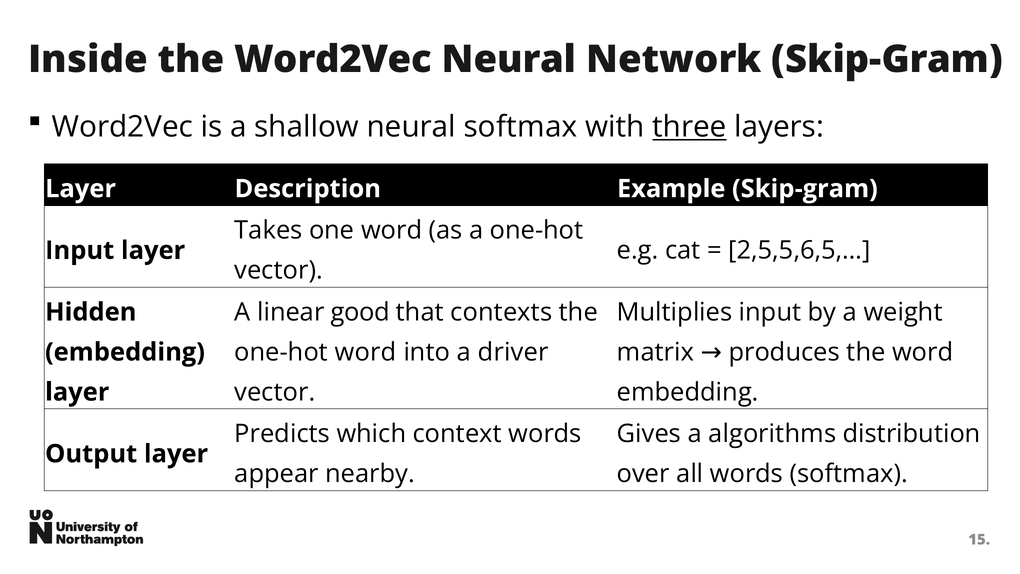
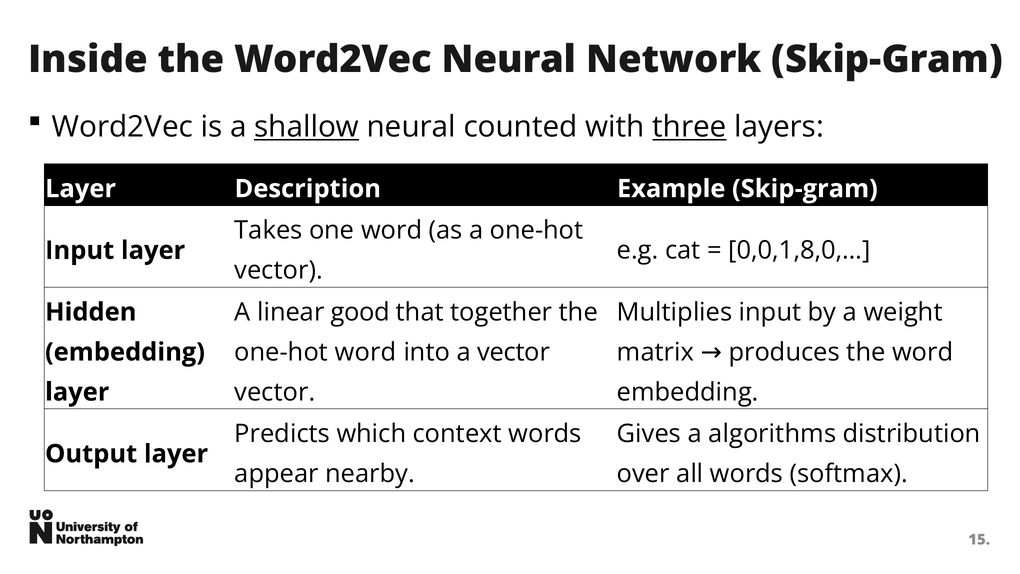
shallow underline: none -> present
neural softmax: softmax -> counted
2,5,5,6,5,…: 2,5,5,6,5,… -> 0,0,1,8,0,…
contexts: contexts -> together
a driver: driver -> vector
